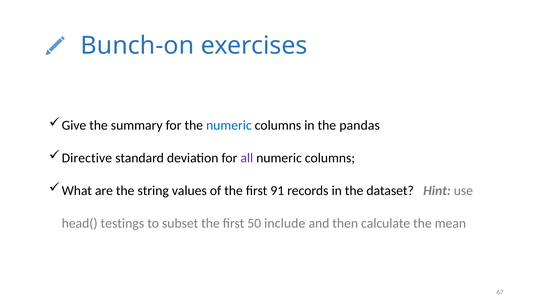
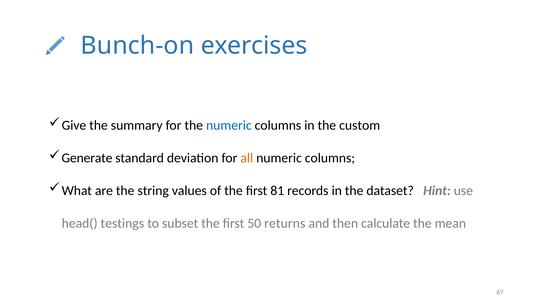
pandas: pandas -> custom
Directive: Directive -> Generate
all colour: purple -> orange
91: 91 -> 81
include: include -> returns
